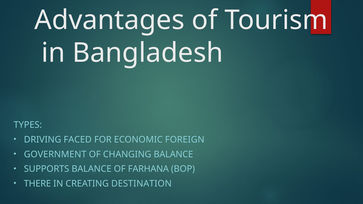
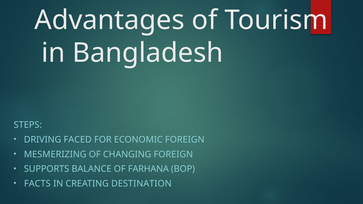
TYPES: TYPES -> STEPS
GOVERNMENT: GOVERNMENT -> MESMERIZING
CHANGING BALANCE: BALANCE -> FOREIGN
THERE: THERE -> FACTS
